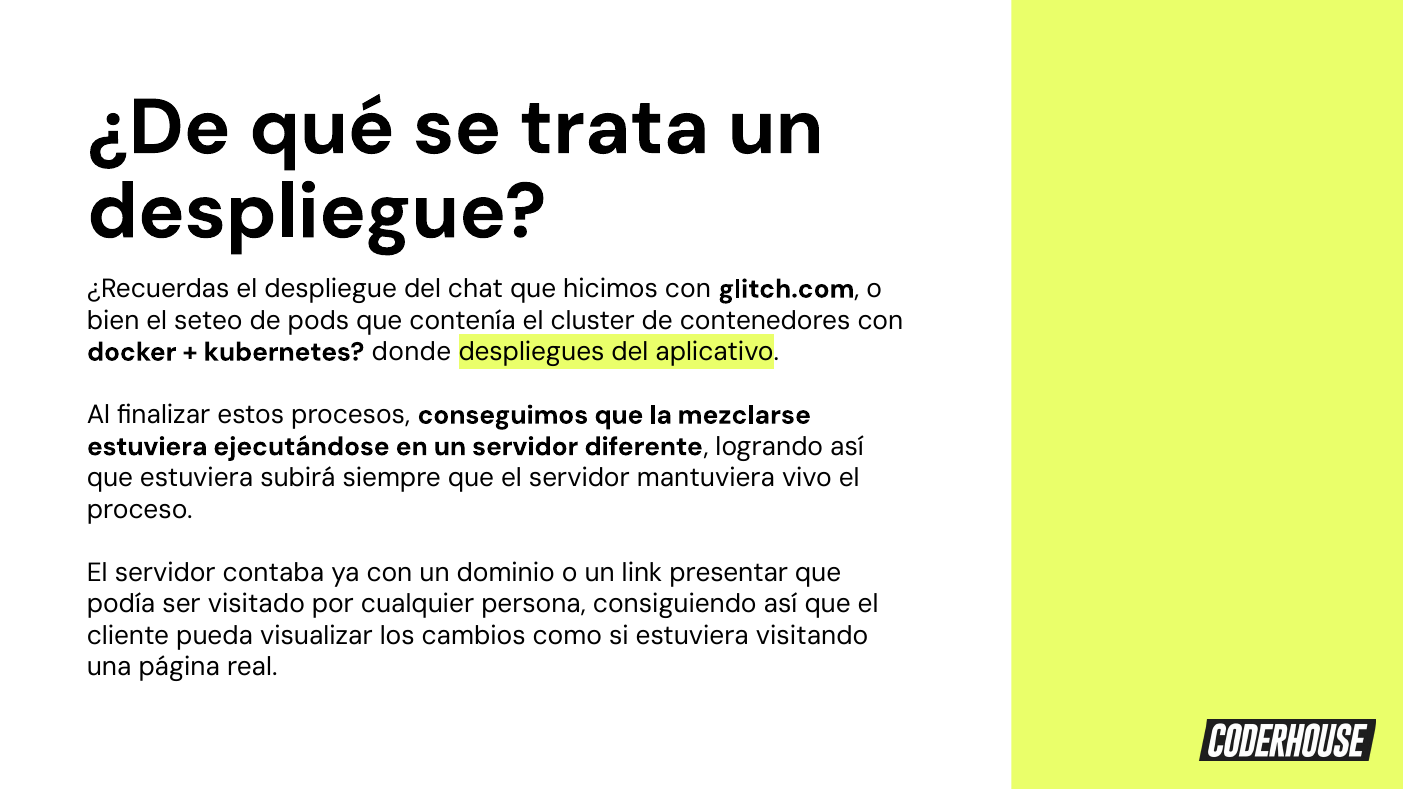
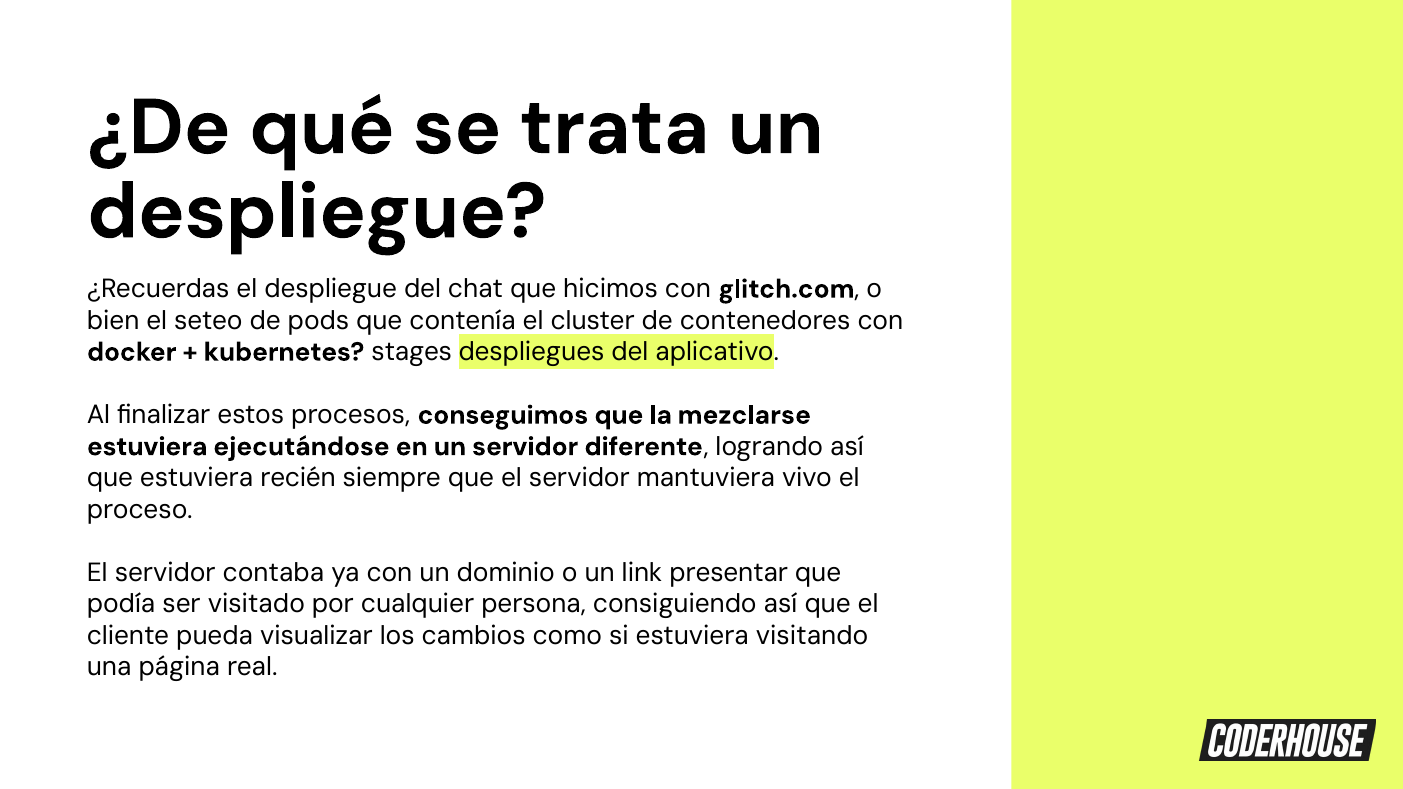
donde: donde -> stages
subirá: subirá -> recién
